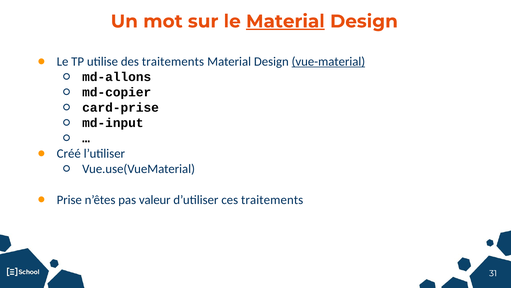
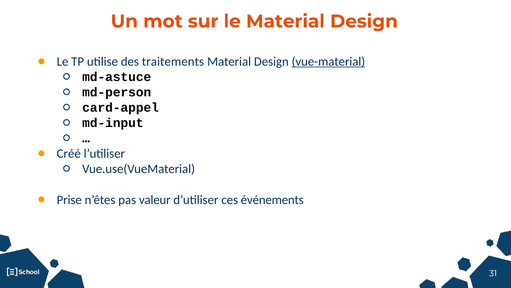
Material at (285, 21) underline: present -> none
md-allons: md-allons -> md-astuce
md-copier: md-copier -> md-person
card-prise: card-prise -> card-appel
ces traitements: traitements -> événements
